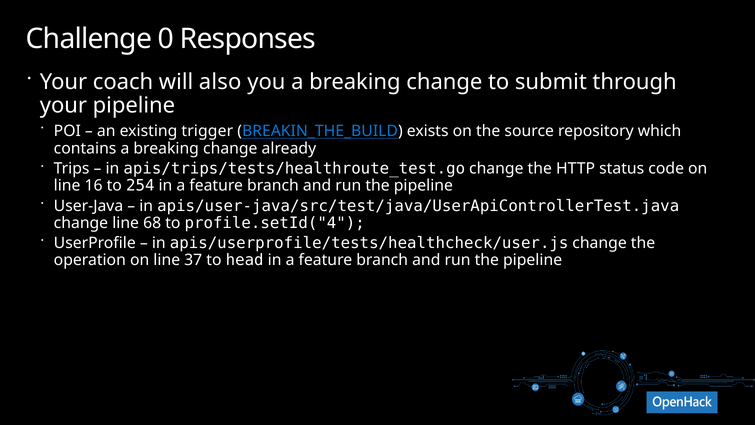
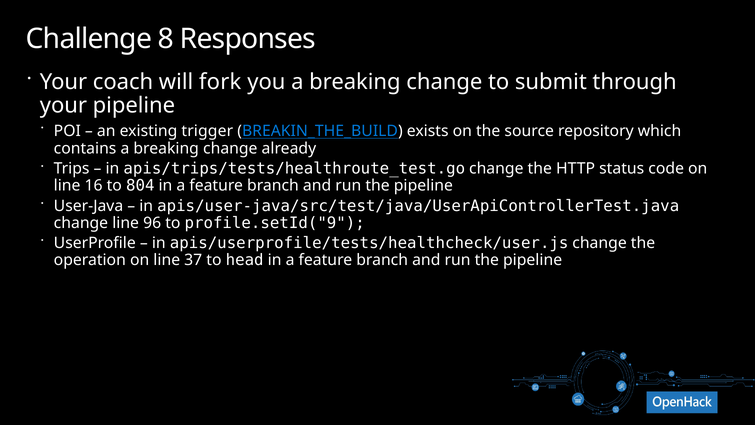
0: 0 -> 8
also: also -> fork
254: 254 -> 804
68: 68 -> 96
profile.setId("4: profile.setId("4 -> profile.setId("9
